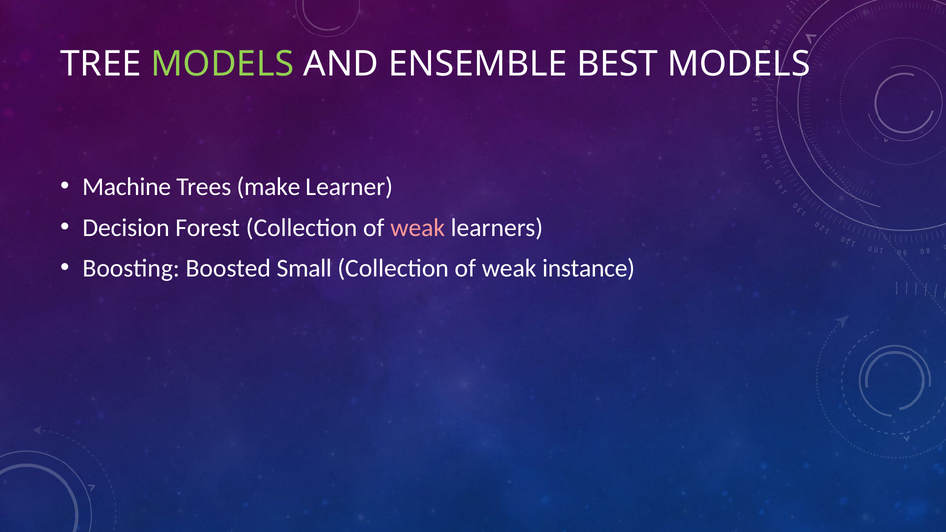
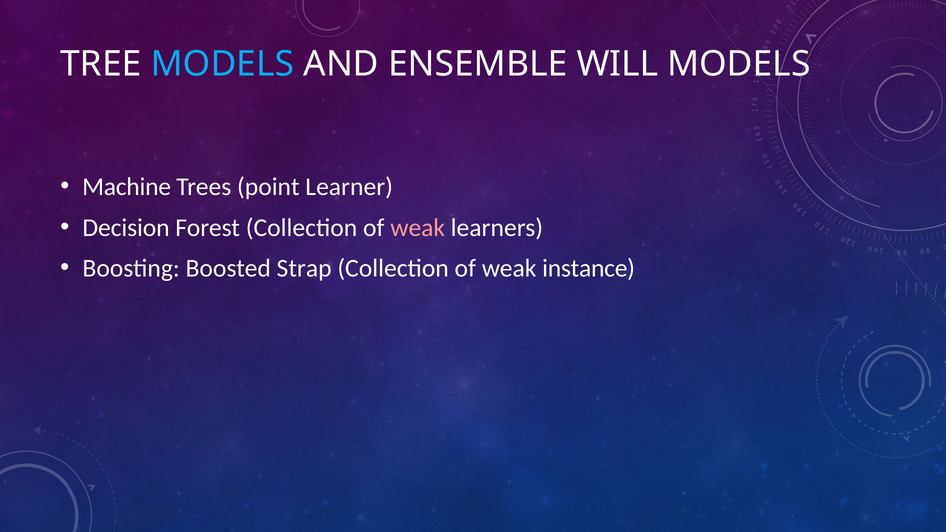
MODELS at (222, 64) colour: light green -> light blue
BEST: BEST -> WILL
make: make -> point
Small: Small -> Strap
